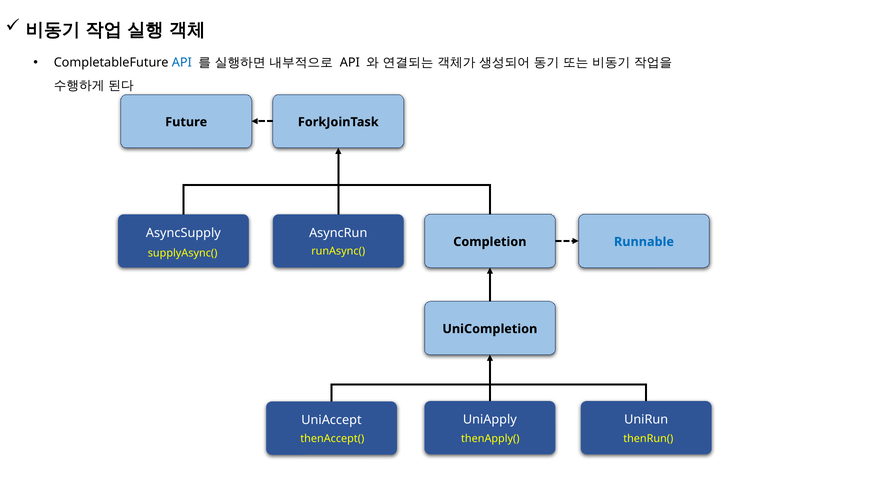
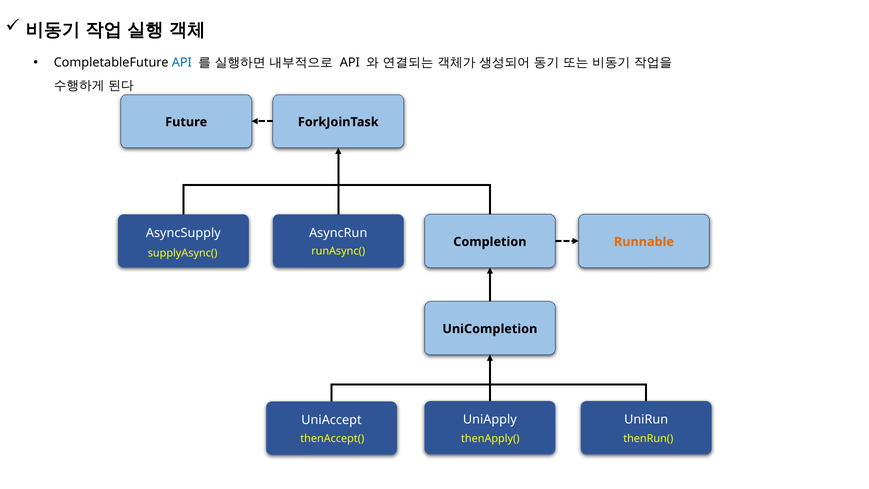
Runnable colour: blue -> orange
